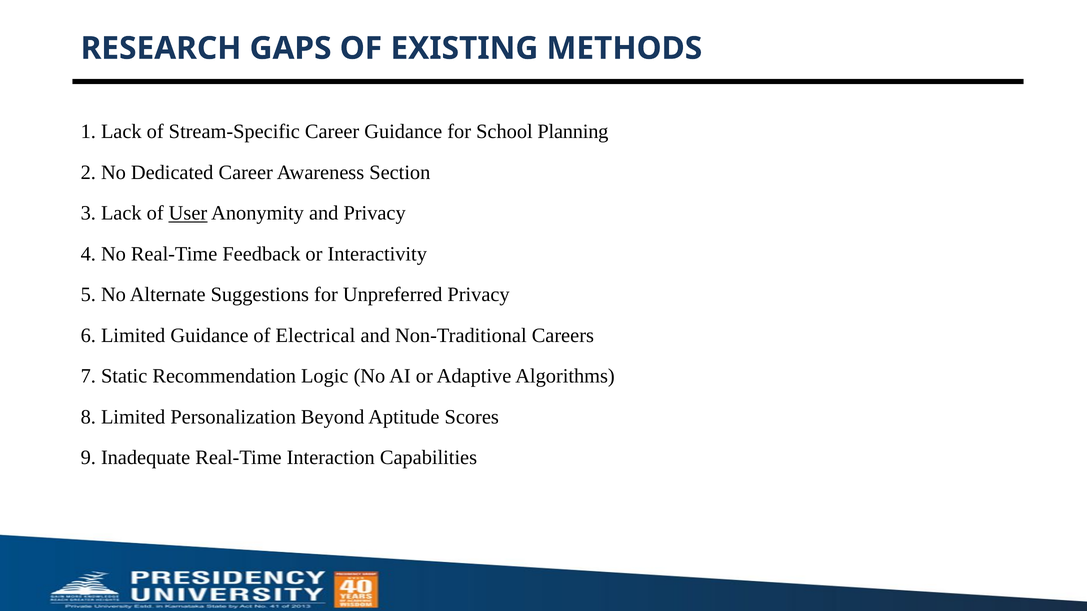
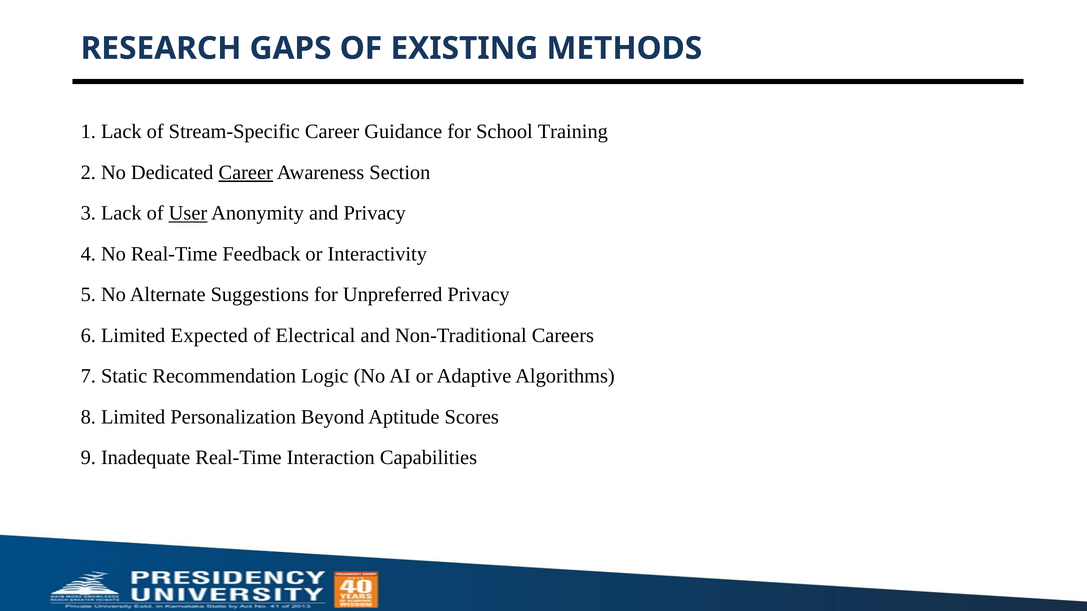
Planning: Planning -> Training
Career at (246, 173) underline: none -> present
Guidance at (209, 336): Guidance -> Expected
